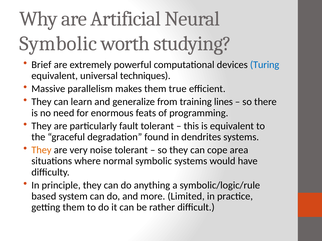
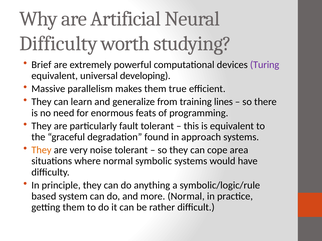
Symbolic at (58, 44): Symbolic -> Difficulty
Turing colour: blue -> purple
techniques: techniques -> developing
dendrites: dendrites -> approach
more Limited: Limited -> Normal
